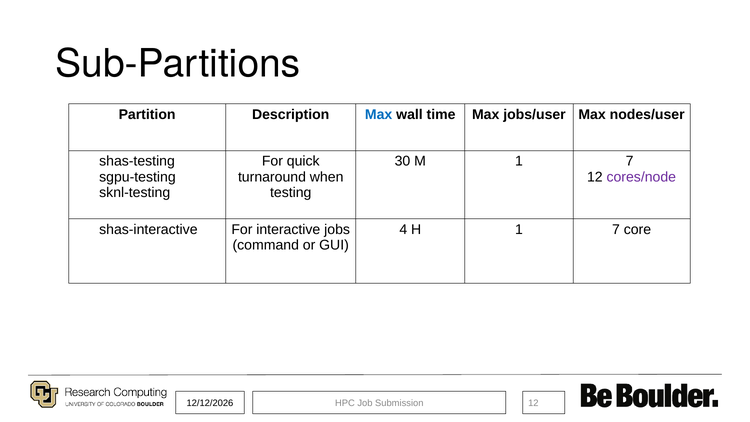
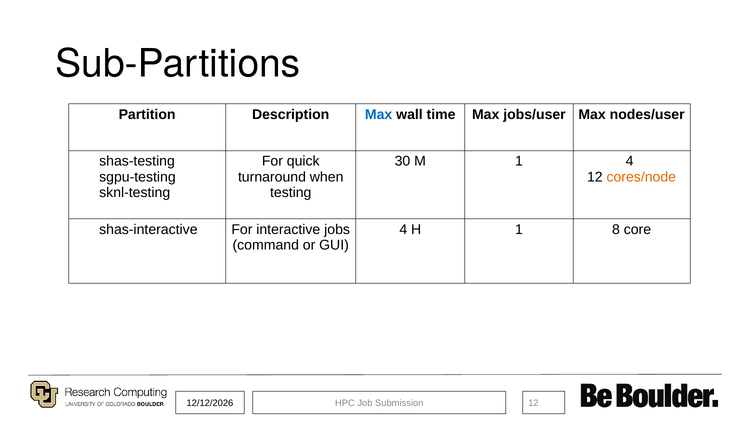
M 1 7: 7 -> 4
cores/node colour: purple -> orange
H 1 7: 7 -> 8
